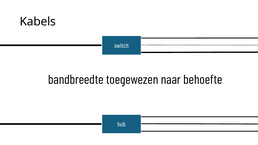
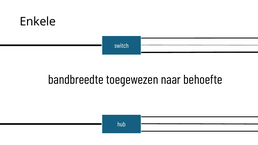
Kabels: Kabels -> Enkele
